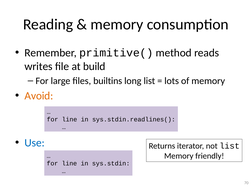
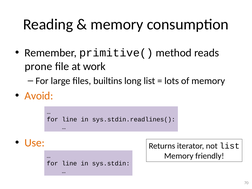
writes: writes -> prone
build: build -> work
Use colour: blue -> orange
